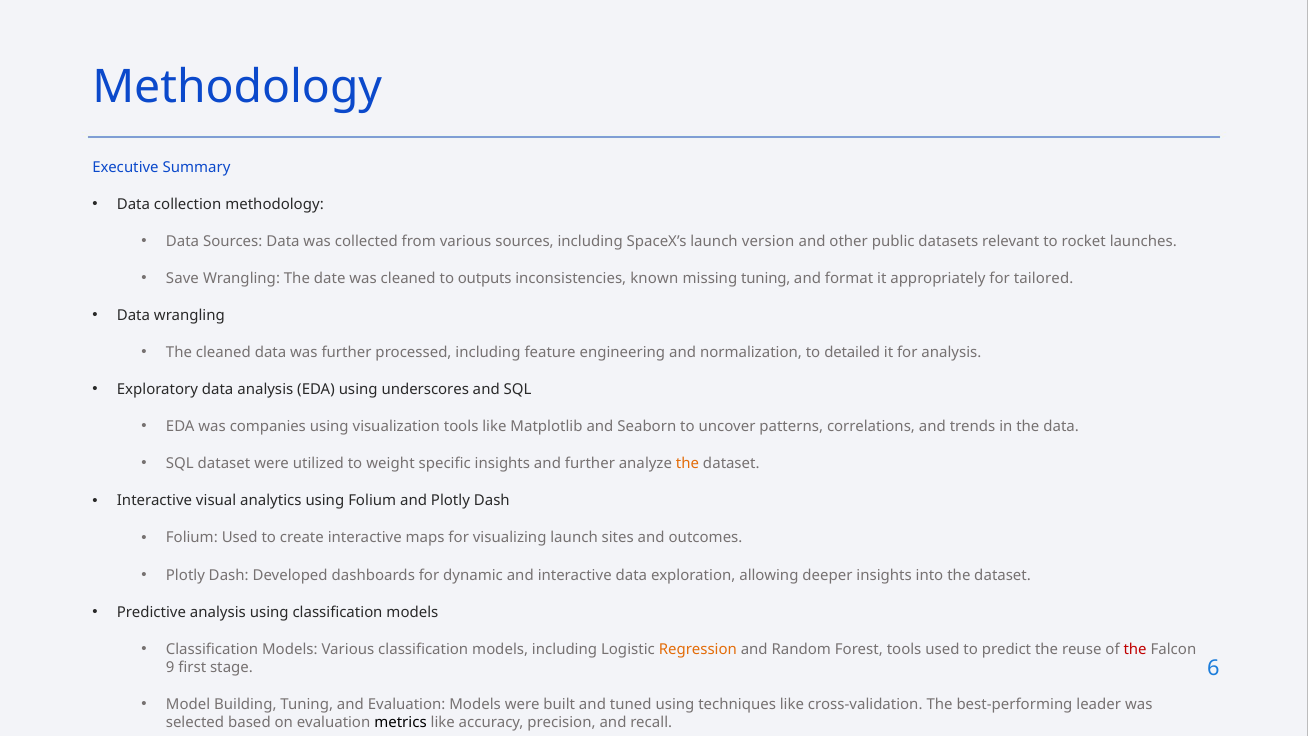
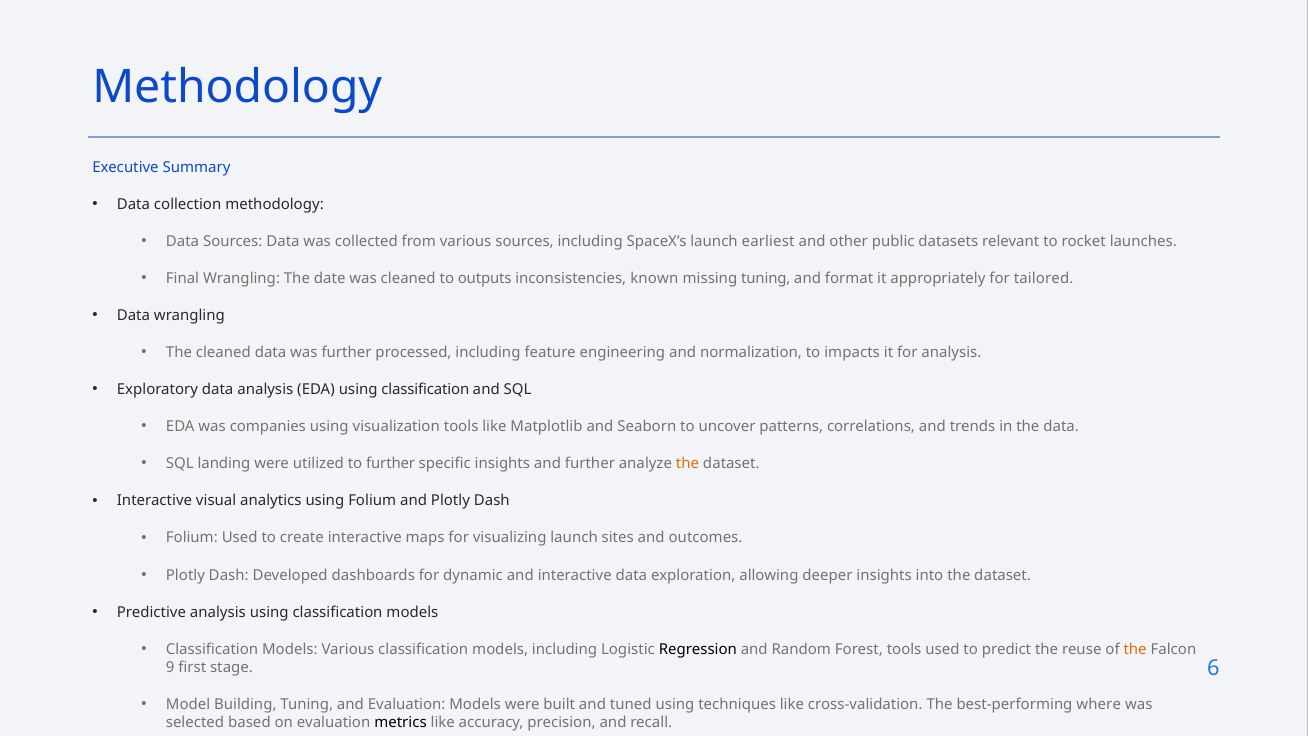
version: version -> earliest
Save: Save -> Final
detailed: detailed -> impacts
EDA using underscores: underscores -> classification
SQL dataset: dataset -> landing
to weight: weight -> further
Regression colour: orange -> black
the at (1135, 649) colour: red -> orange
leader: leader -> where
